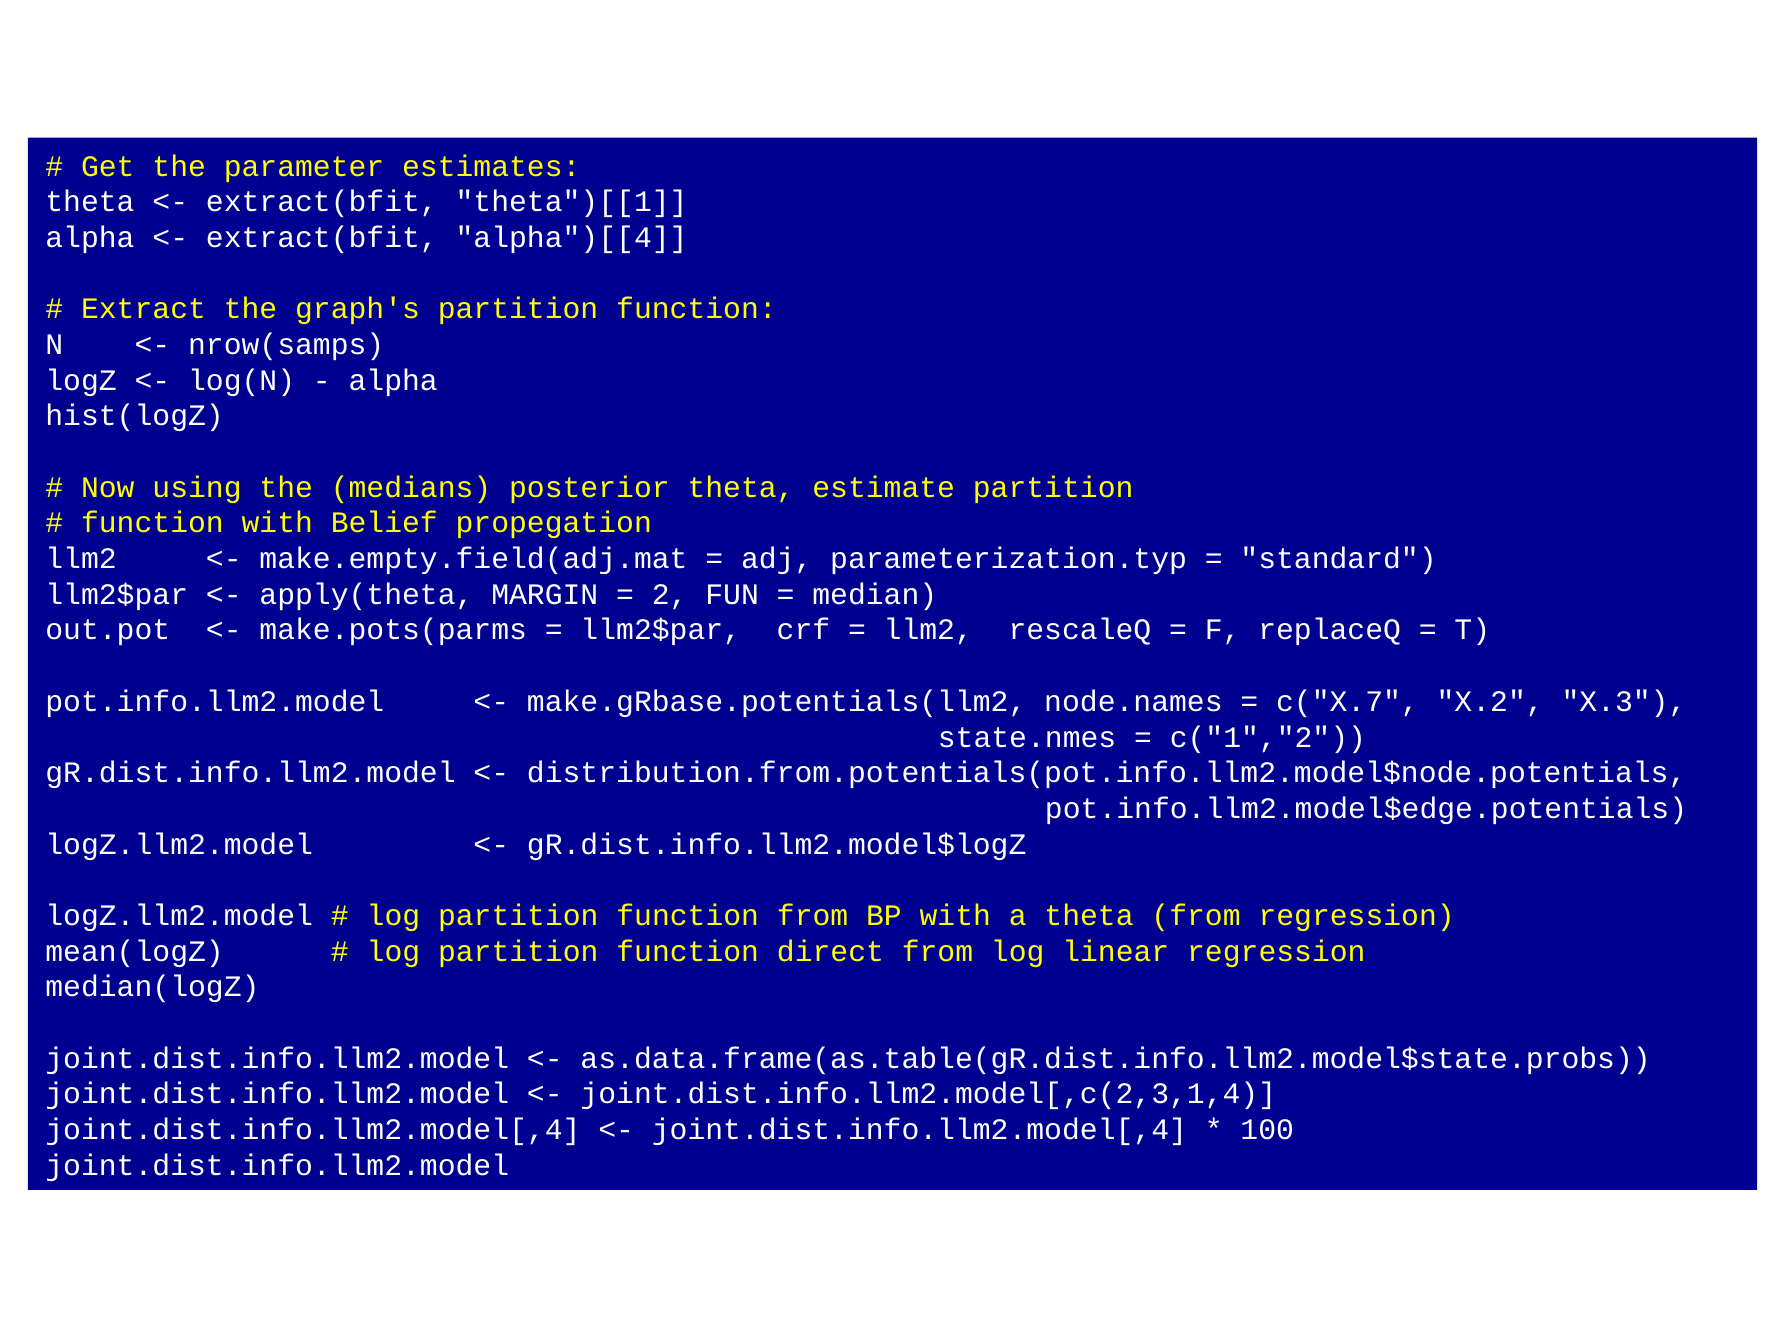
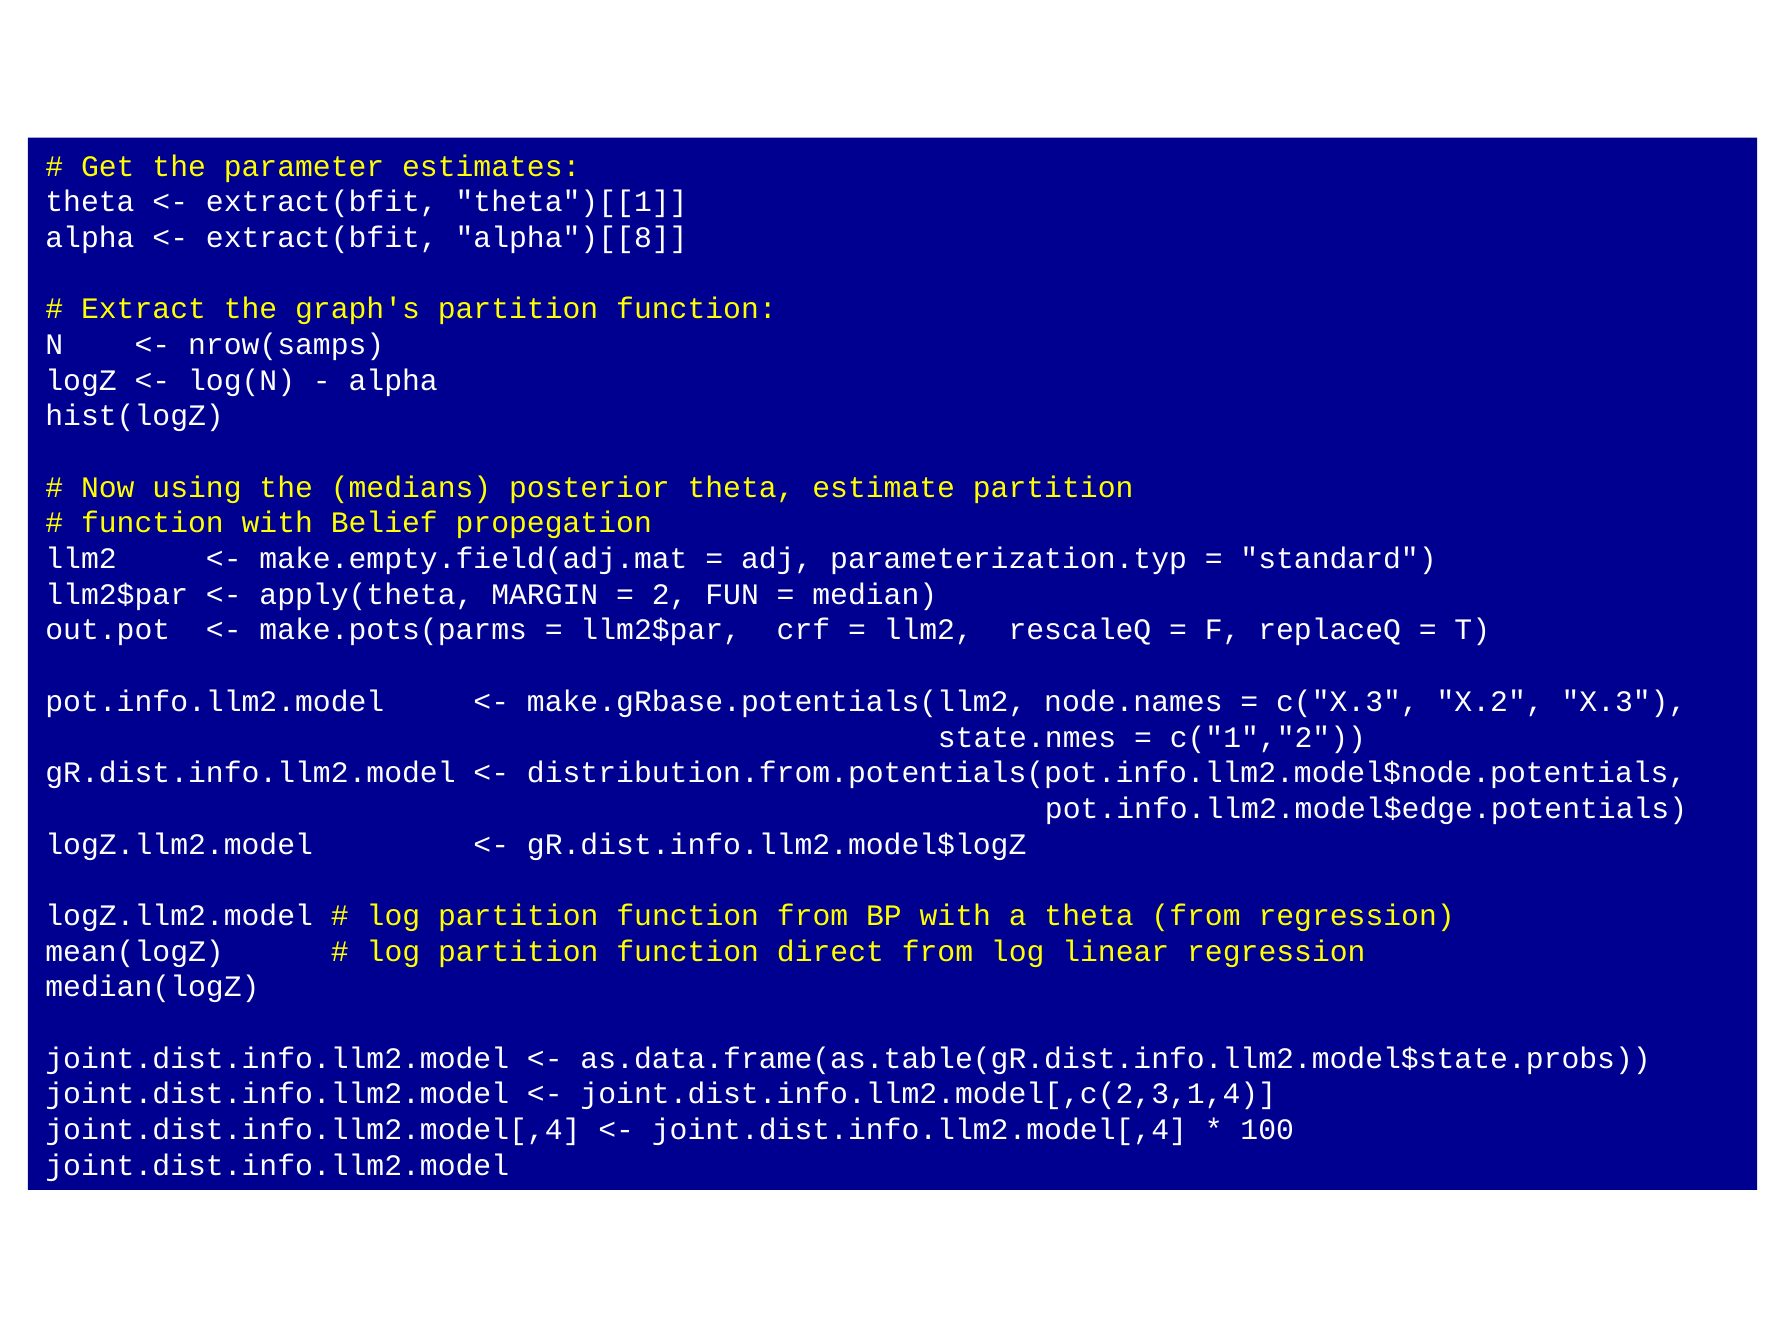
alpha")[[4: alpha")[[4 -> alpha")[[8
c("X.7: c("X.7 -> c("X.3
